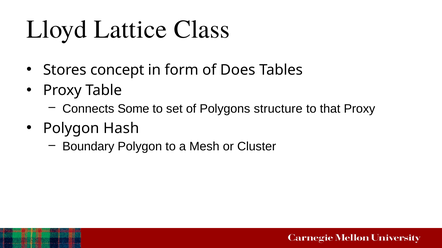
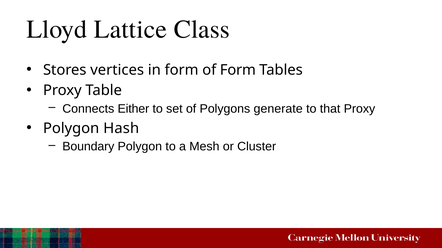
concept: concept -> vertices
of Does: Does -> Form
Some: Some -> Either
structure: structure -> generate
